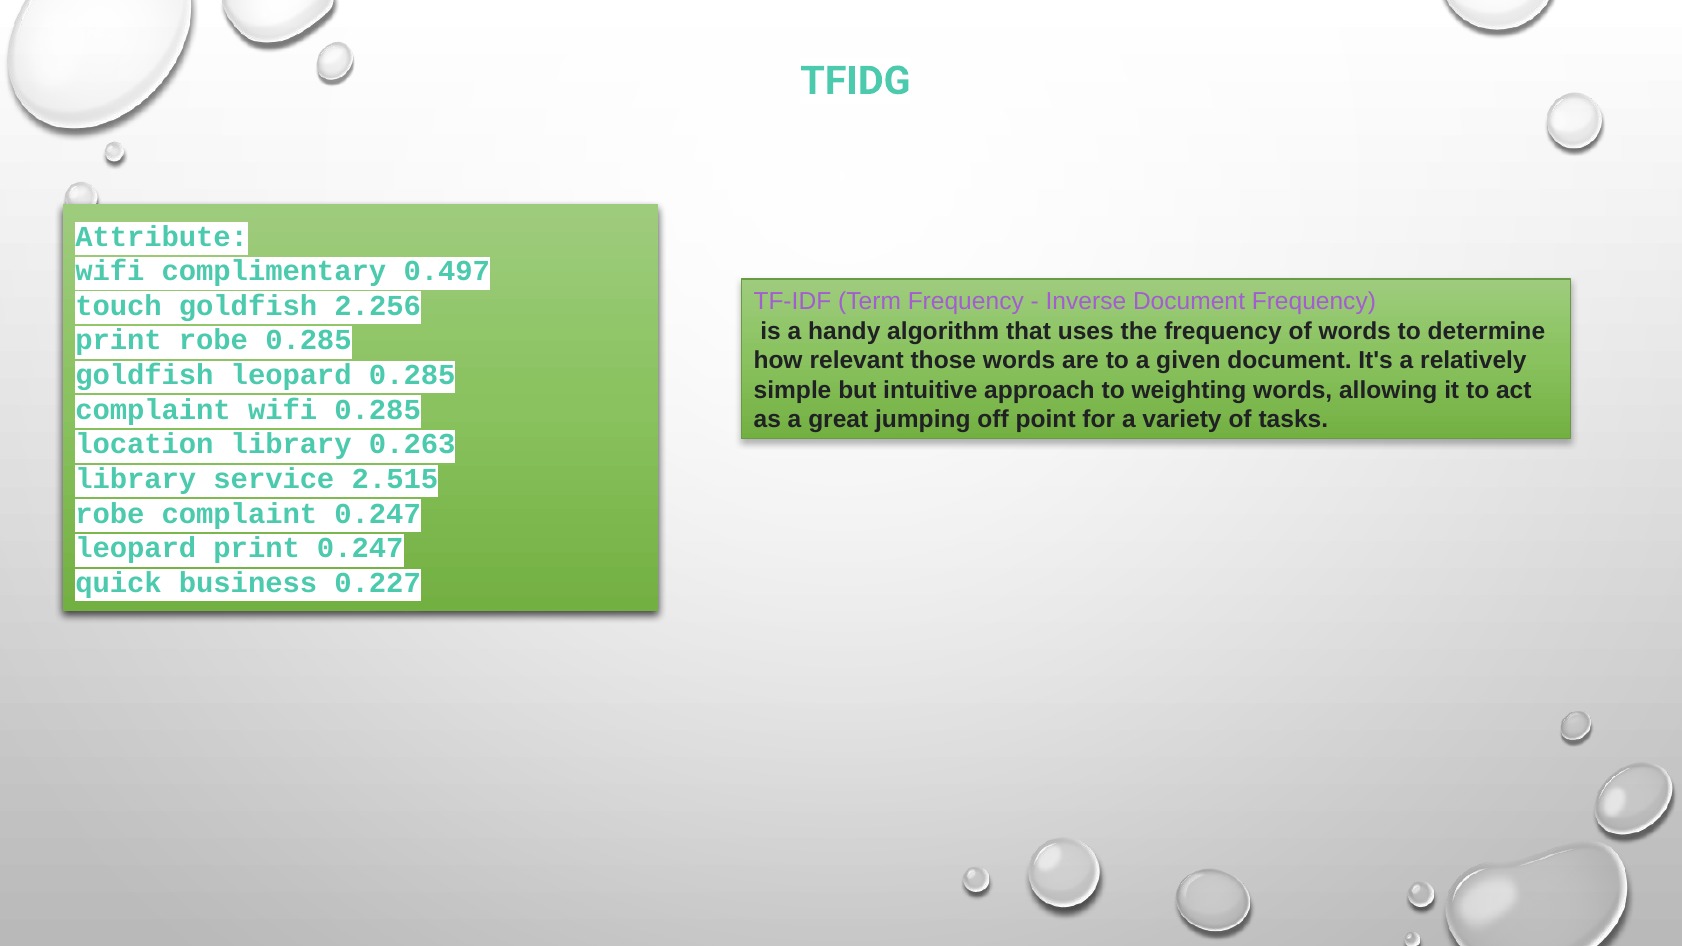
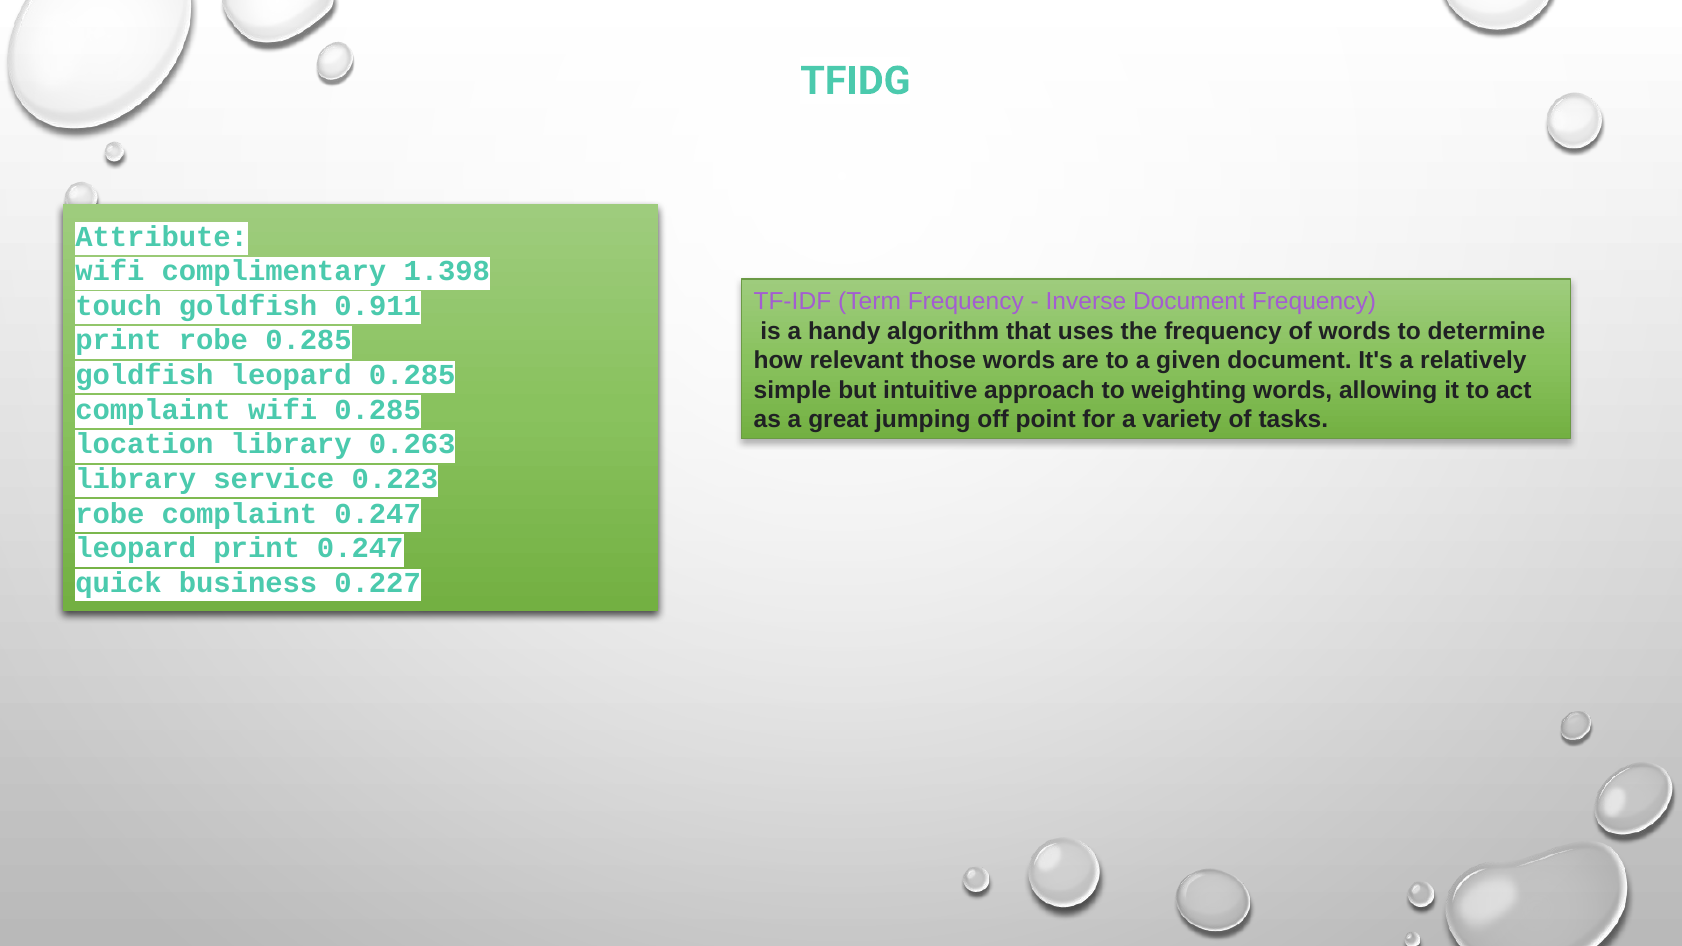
0.497: 0.497 -> 1.398
2.256: 2.256 -> 0.911
2.515: 2.515 -> 0.223
